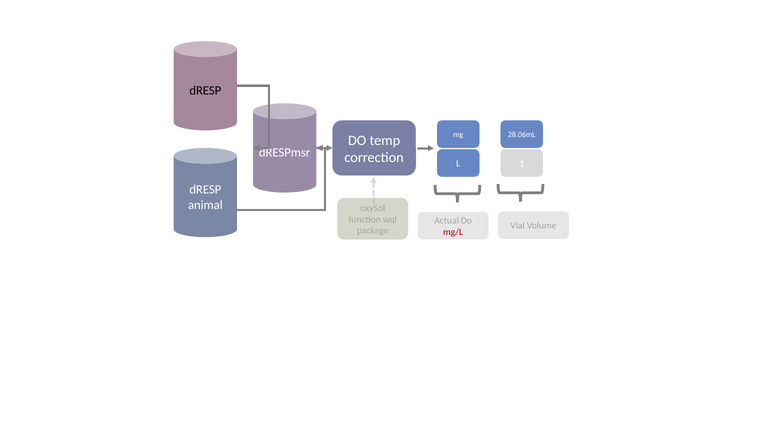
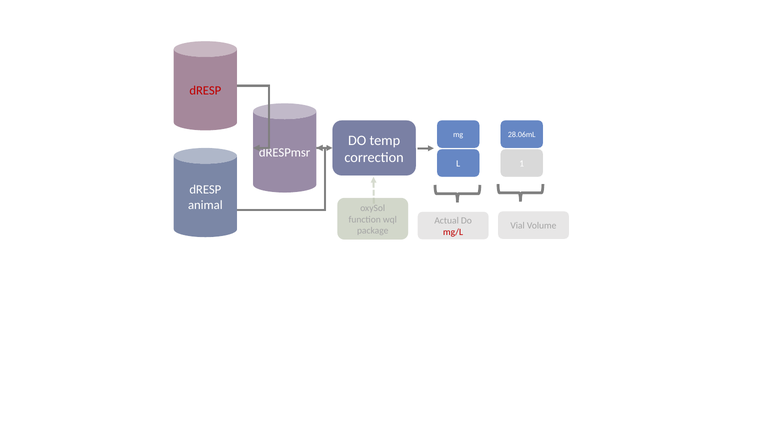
dRESP at (205, 91) colour: black -> red
